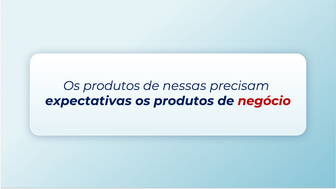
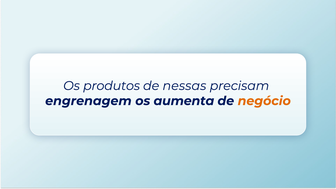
expectativas: expectativas -> engrenagem
produtos at (184, 101): produtos -> aumenta
negócio colour: red -> orange
